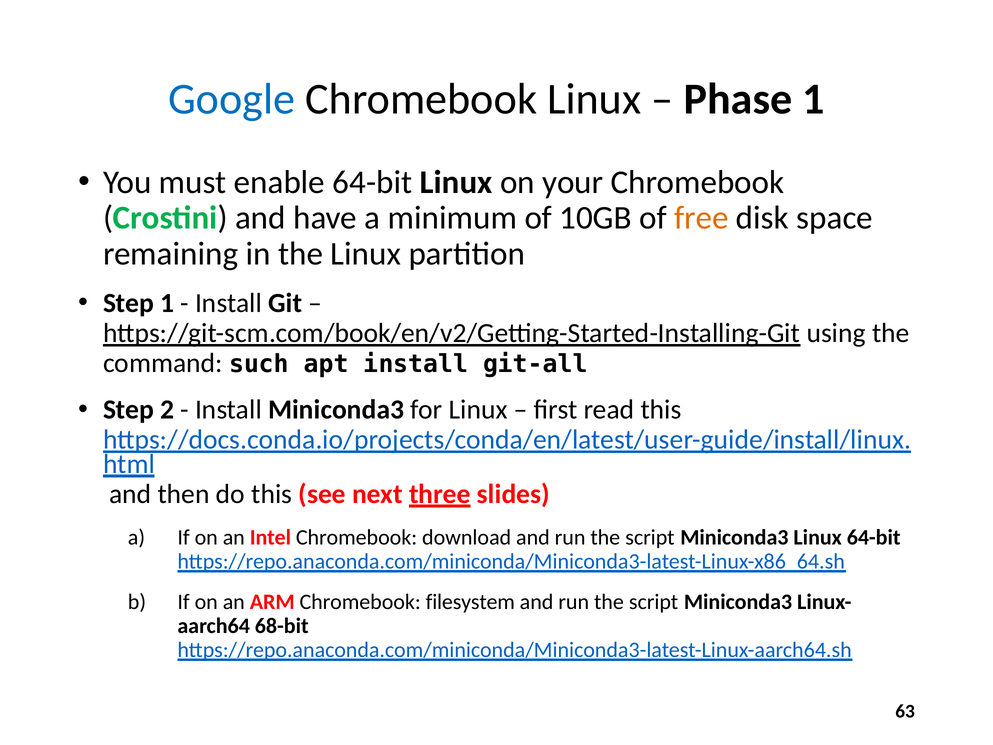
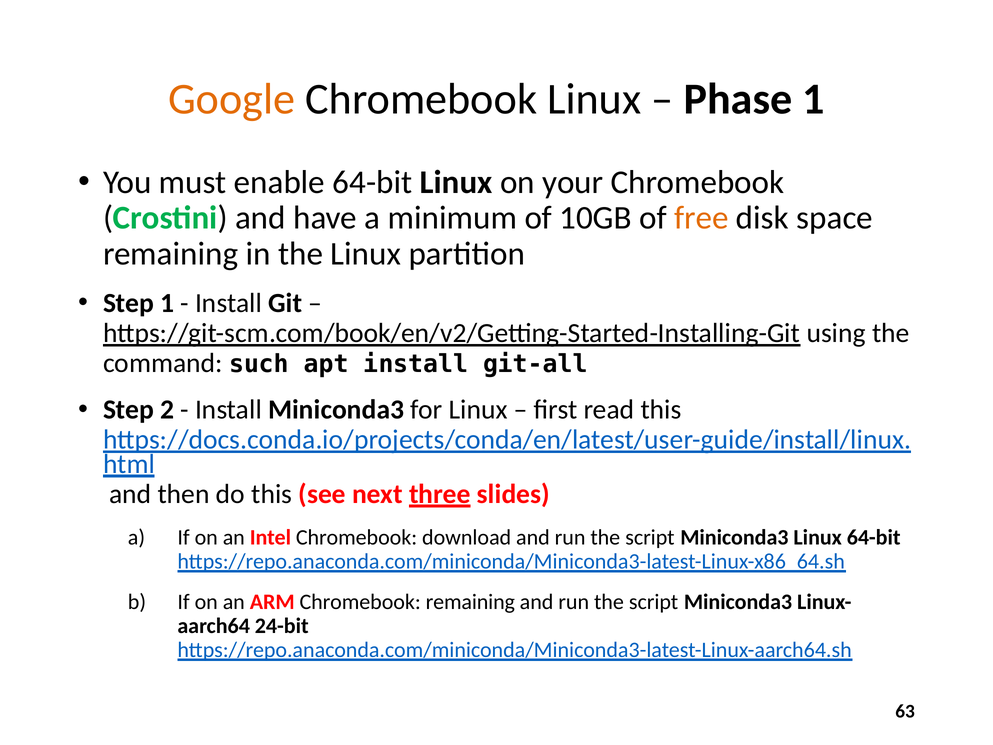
Google colour: blue -> orange
Chromebook filesystem: filesystem -> remaining
68-bit: 68-bit -> 24-bit
